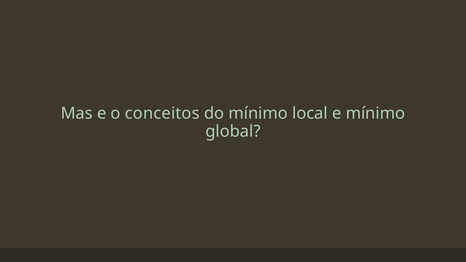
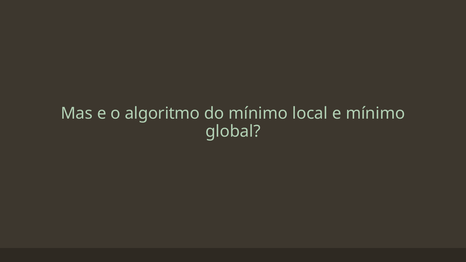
conceitos: conceitos -> algoritmo
